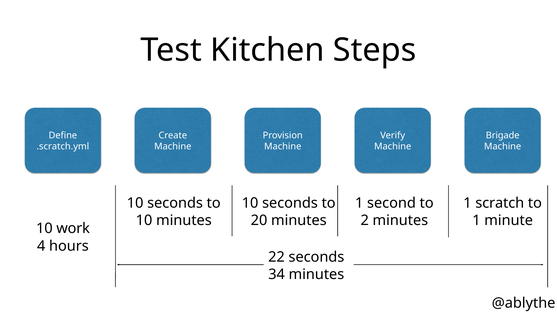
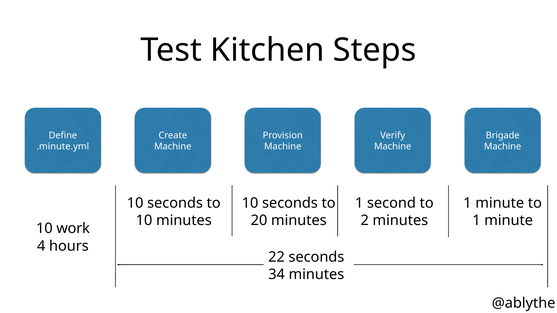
.scratch.yml: .scratch.yml -> .minute.yml
scratch at (500, 203): scratch -> minute
